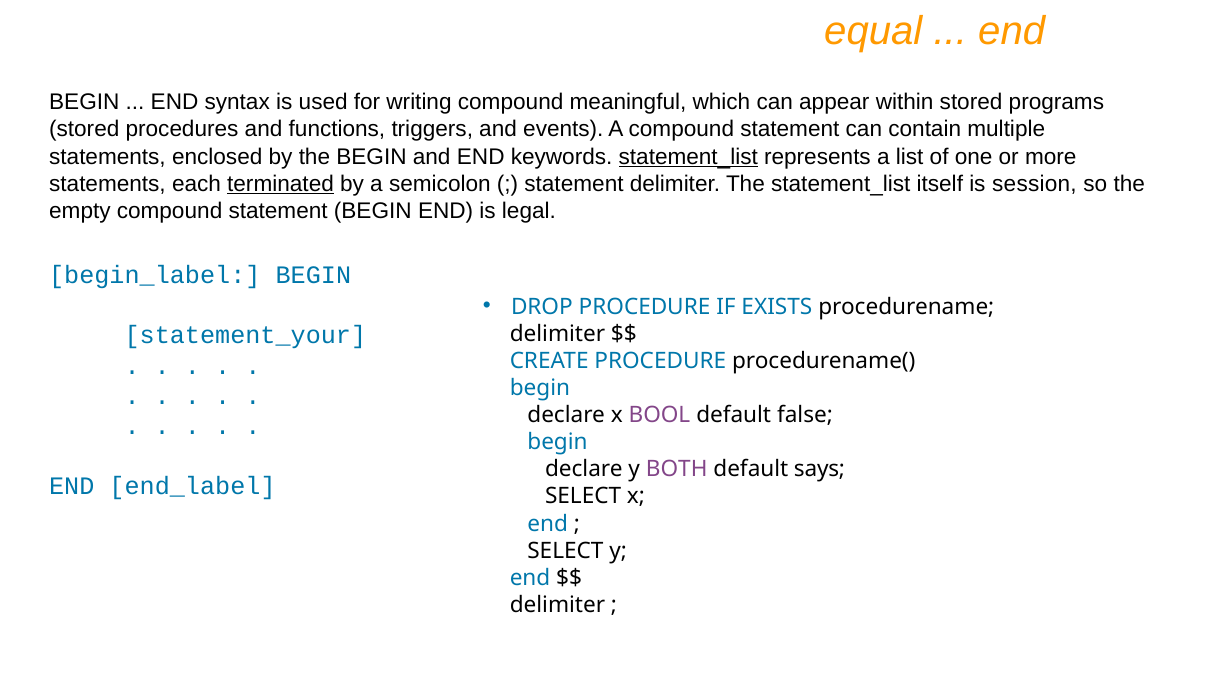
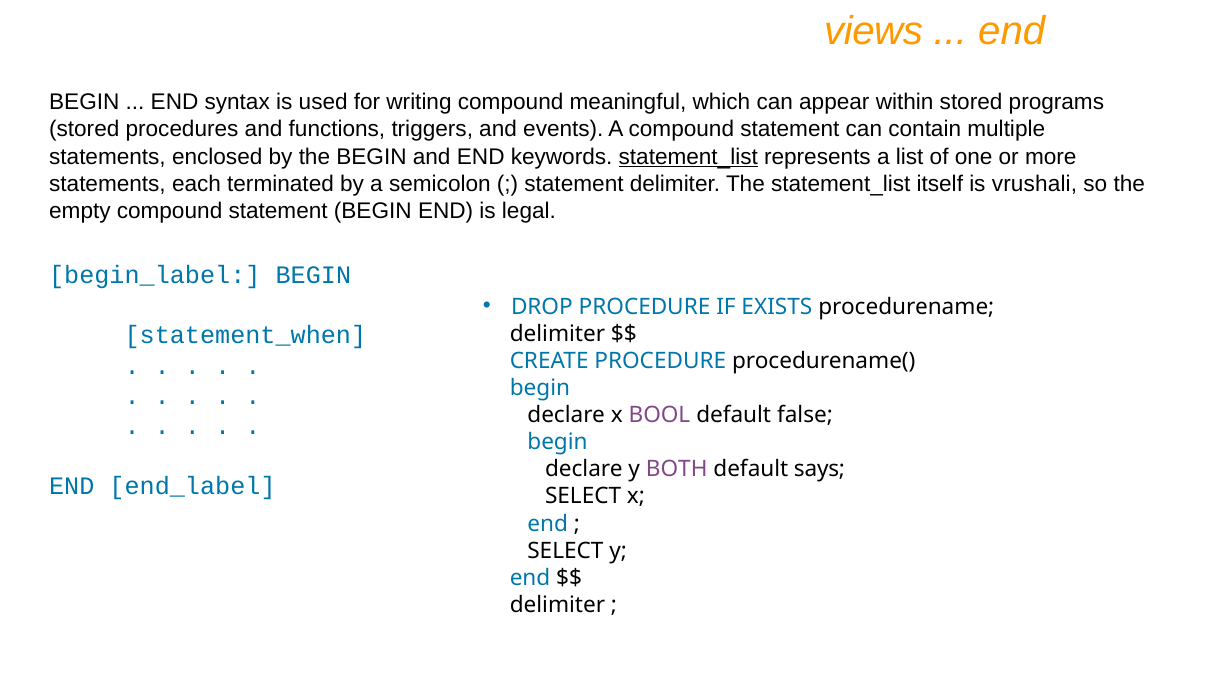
equal: equal -> views
terminated underline: present -> none
session: session -> vrushali
statement_your: statement_your -> statement_when
